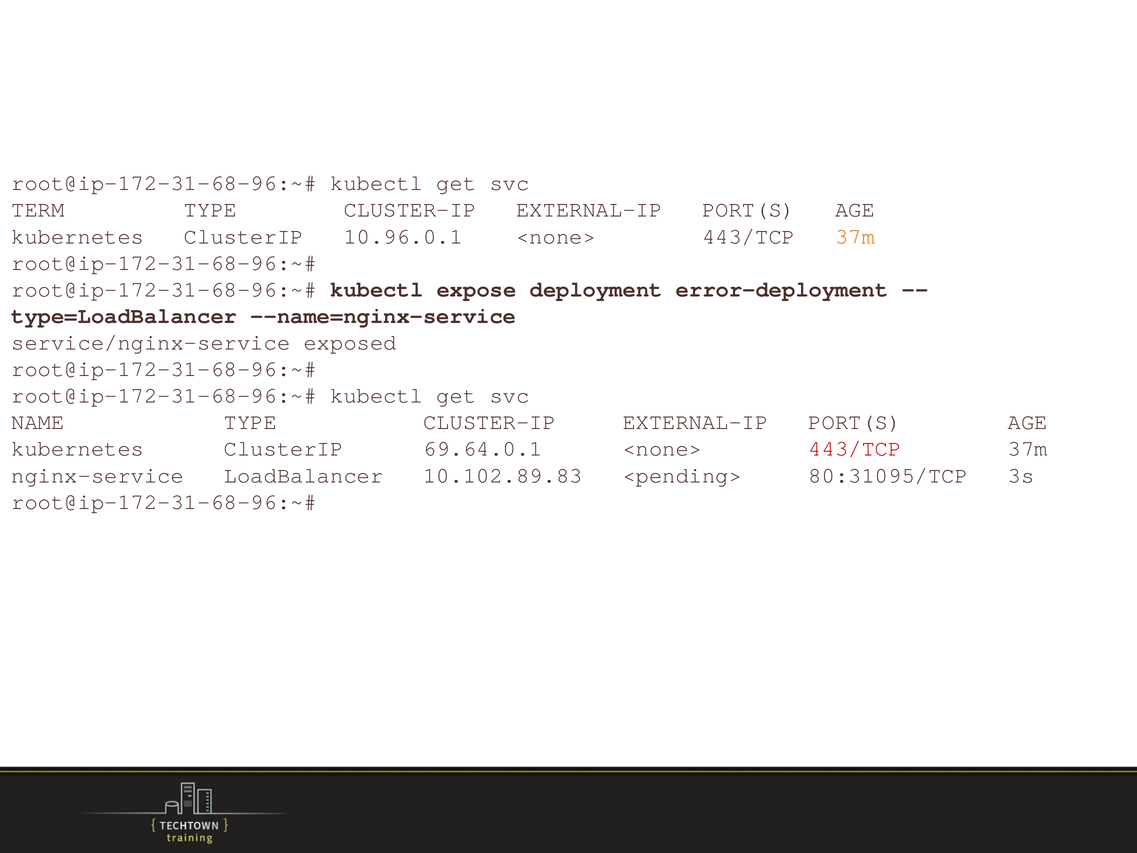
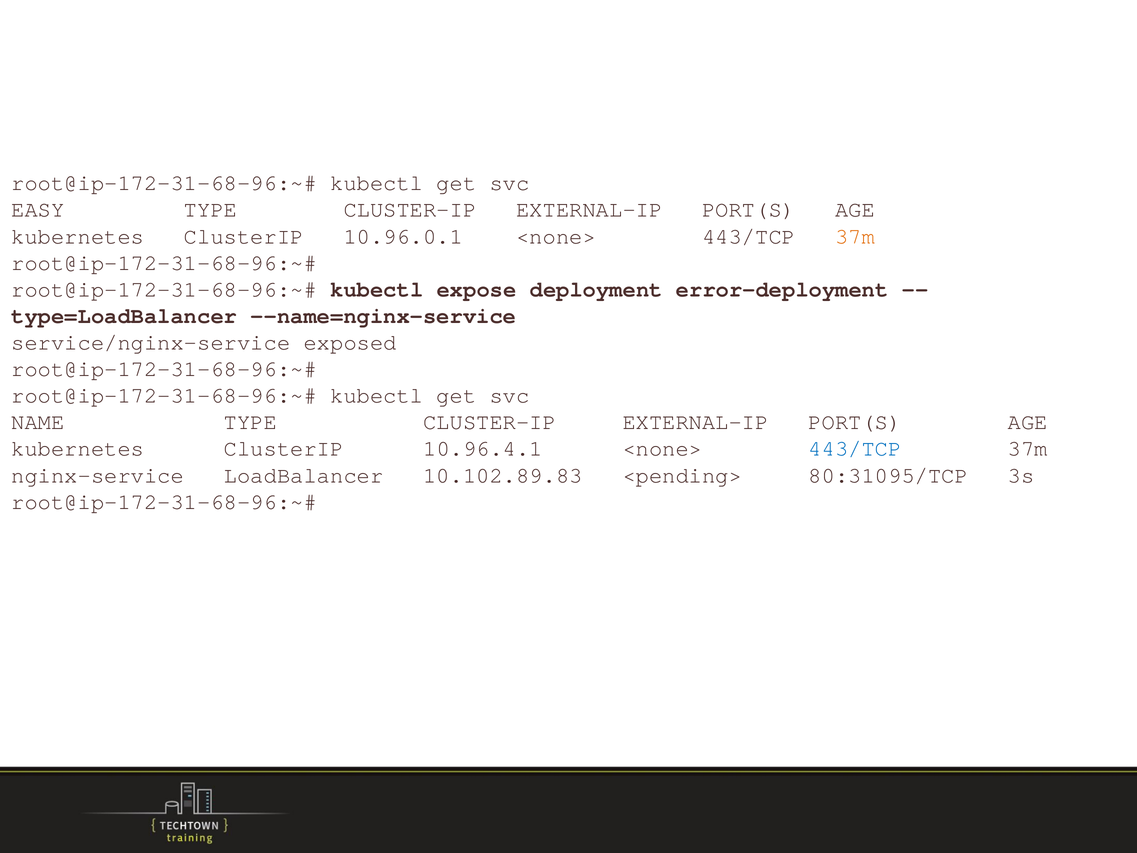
TERM: TERM -> EASY
69.64.0.1: 69.64.0.1 -> 10.96.4.1
443/TCP at (855, 449) colour: red -> blue
